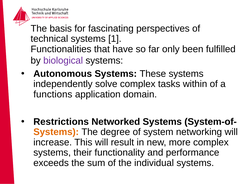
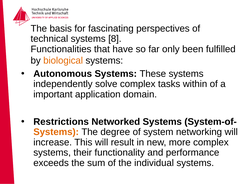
1: 1 -> 8
biological colour: purple -> orange
functions: functions -> important
